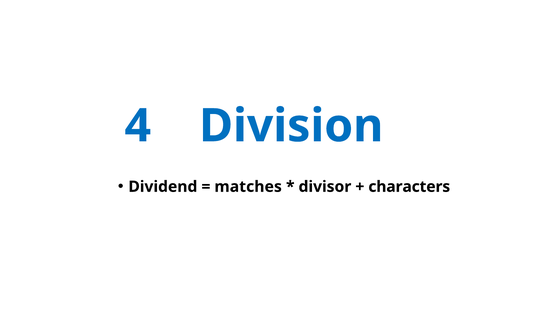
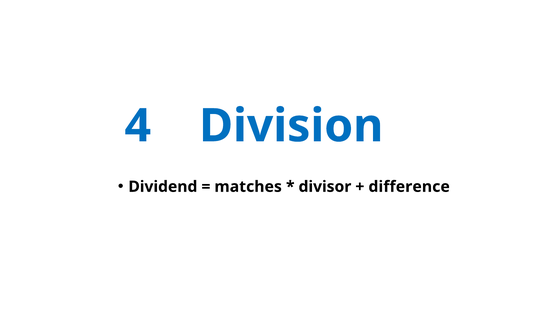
characters: characters -> difference
